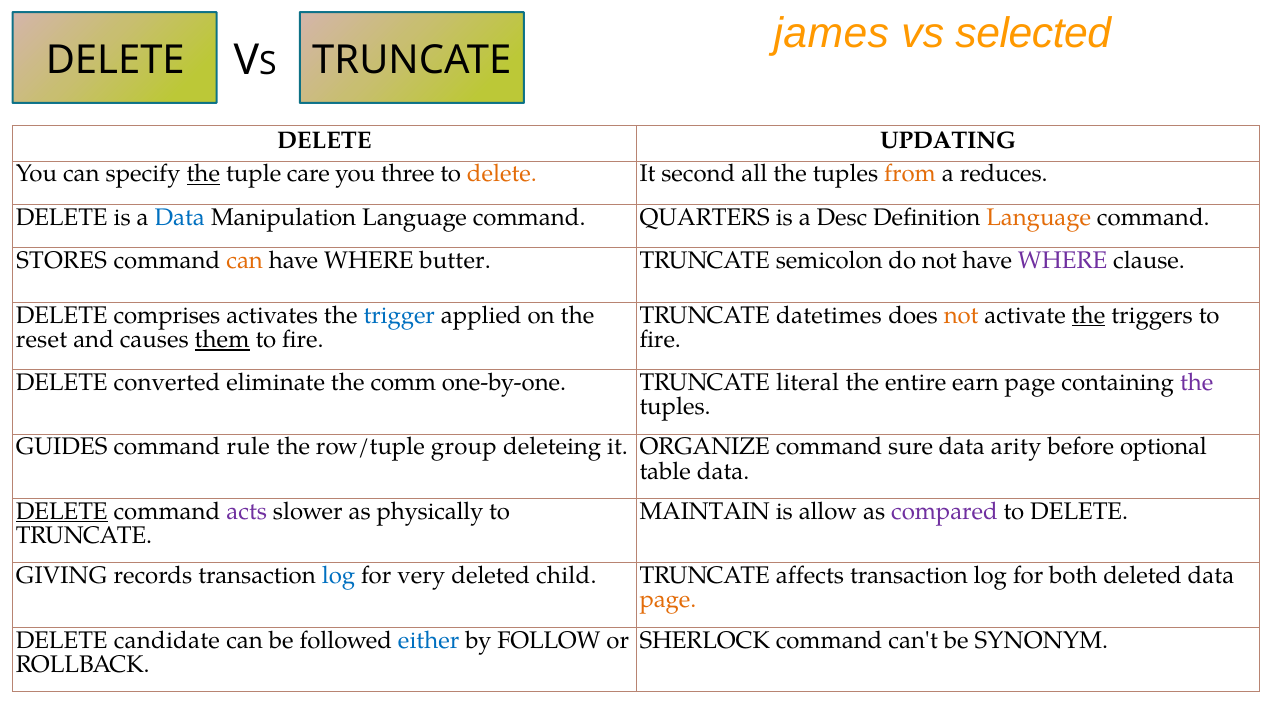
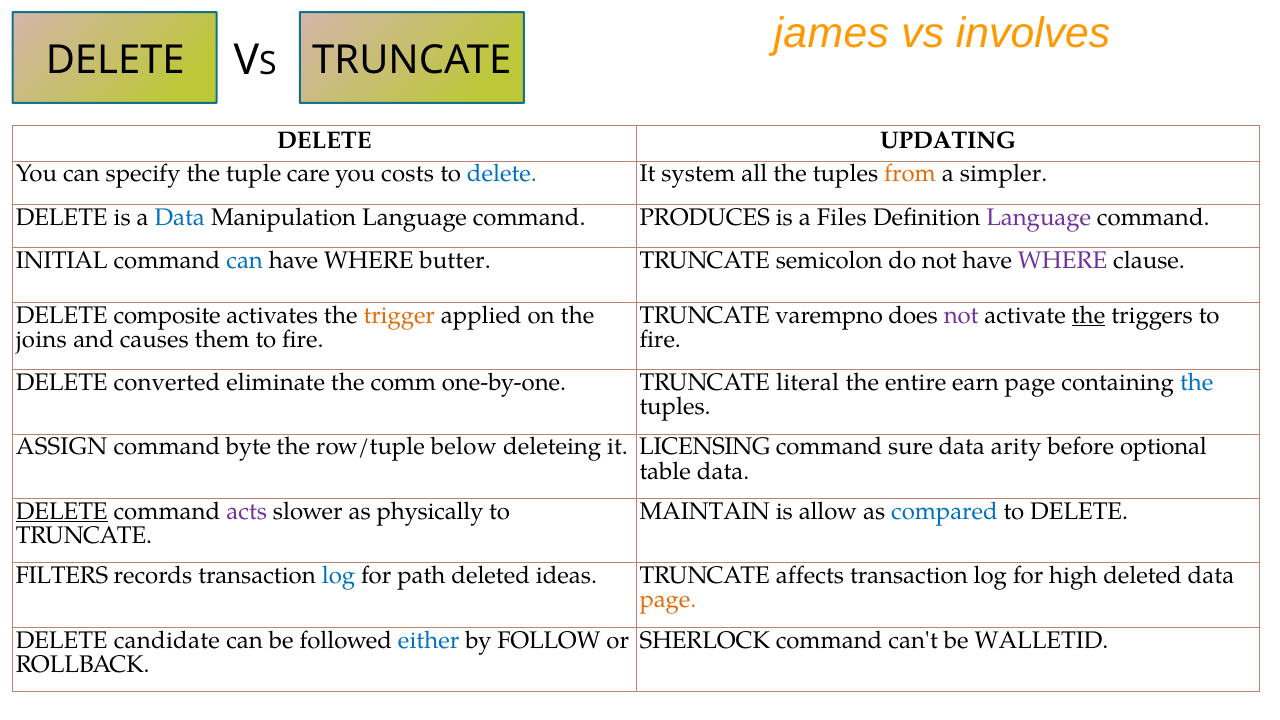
selected: selected -> involves
the at (203, 174) underline: present -> none
three: three -> costs
delete at (502, 174) colour: orange -> blue
second: second -> system
reduces: reduces -> simpler
QUARTERS: QUARTERS -> PRODUCES
Desc: Desc -> Files
Language at (1039, 217) colour: orange -> purple
STORES: STORES -> INITIAL
can at (245, 260) colour: orange -> blue
comprises: comprises -> composite
trigger colour: blue -> orange
datetimes: datetimes -> varempno
not at (961, 315) colour: orange -> purple
reset: reset -> joins
them underline: present -> none
the at (1197, 383) colour: purple -> blue
GUIDES: GUIDES -> ASSIGN
rule: rule -> byte
group: group -> below
ORGANIZE: ORGANIZE -> LICENSING
compared colour: purple -> blue
GIVING: GIVING -> FILTERS
very: very -> path
child: child -> ideas
both: both -> high
SYNONYM: SYNONYM -> WALLETID
